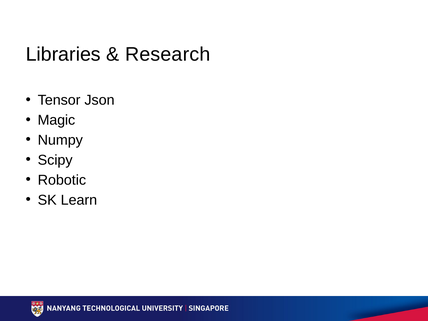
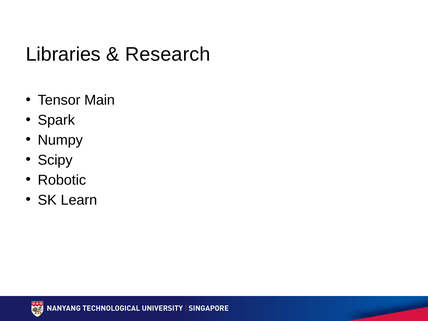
Json: Json -> Main
Magic: Magic -> Spark
